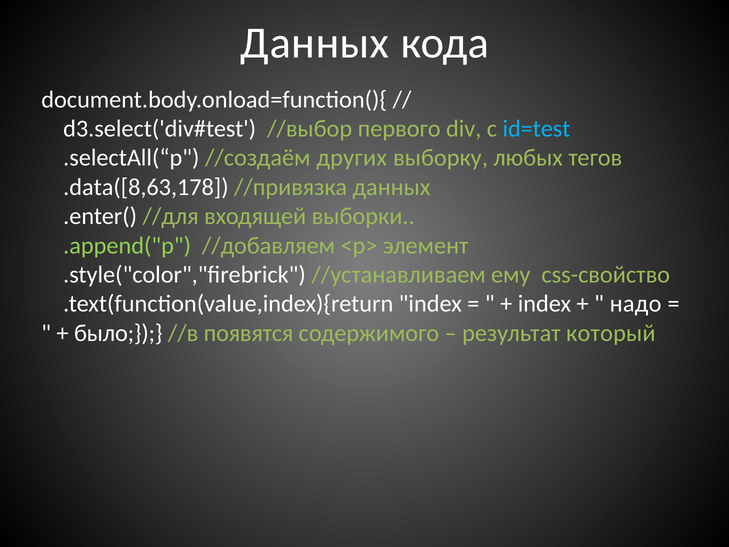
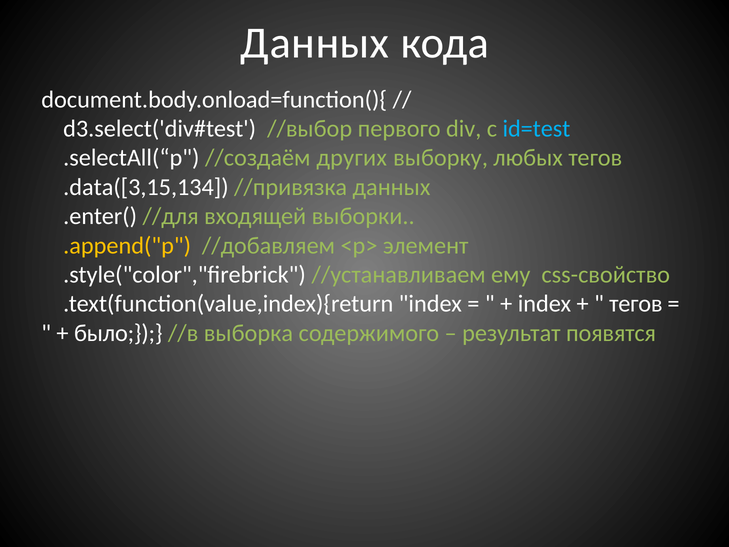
.data([8,63,178: .data([8,63,178 -> .data([3,15,134
.append("p colour: light green -> yellow
надо at (636, 304): надо -> тегов
появятся: появятся -> выборка
который: который -> появятся
